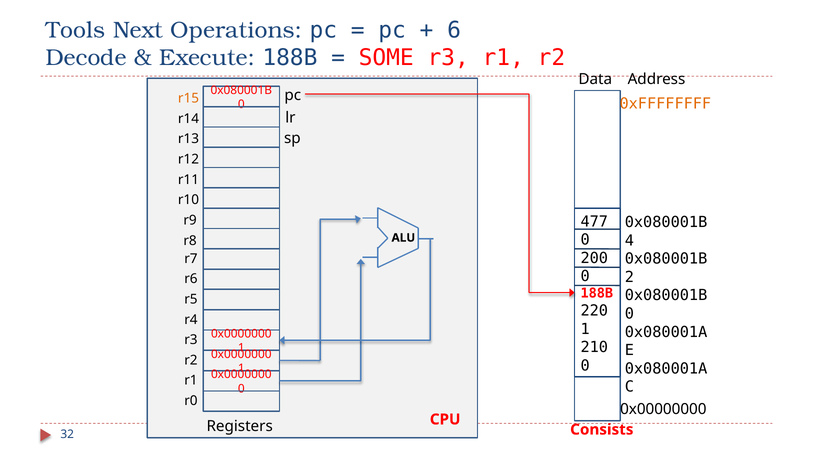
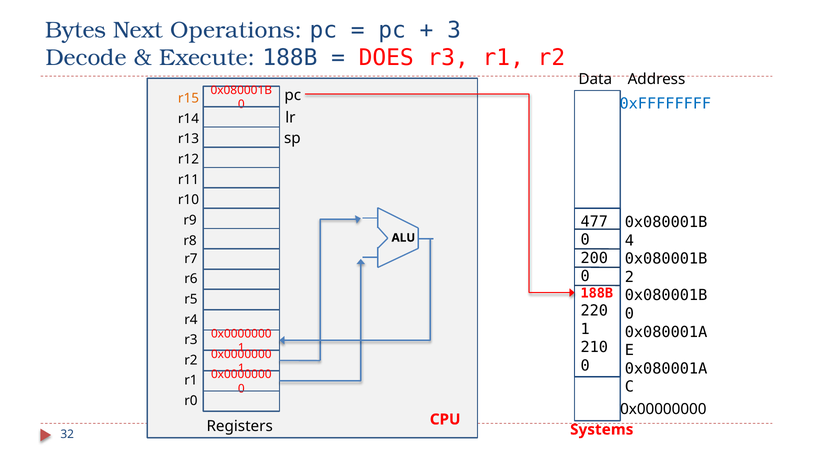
Tools: Tools -> Bytes
6: 6 -> 3
SOME: SOME -> DOES
0xFFFFFFFF colour: orange -> blue
Consists: Consists -> Systems
